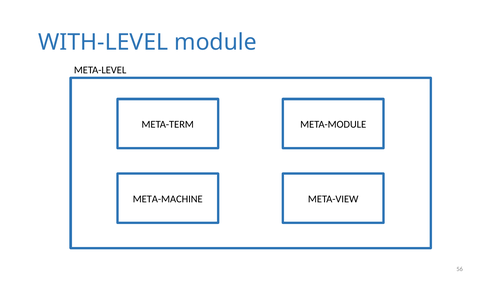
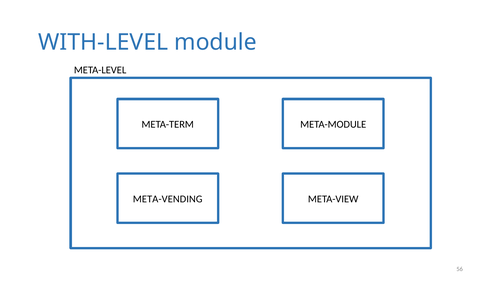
META-MACHINE: META-MACHINE -> META-VENDING
